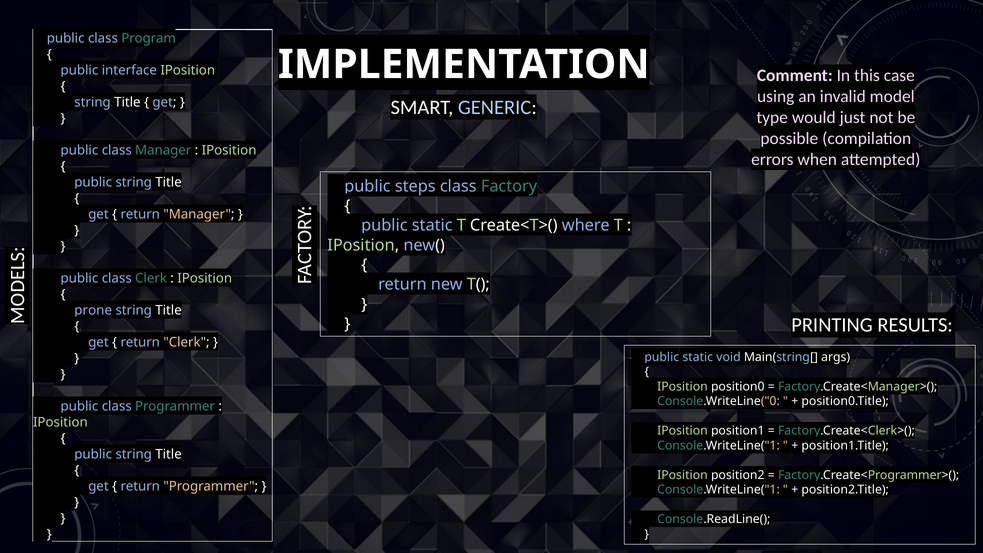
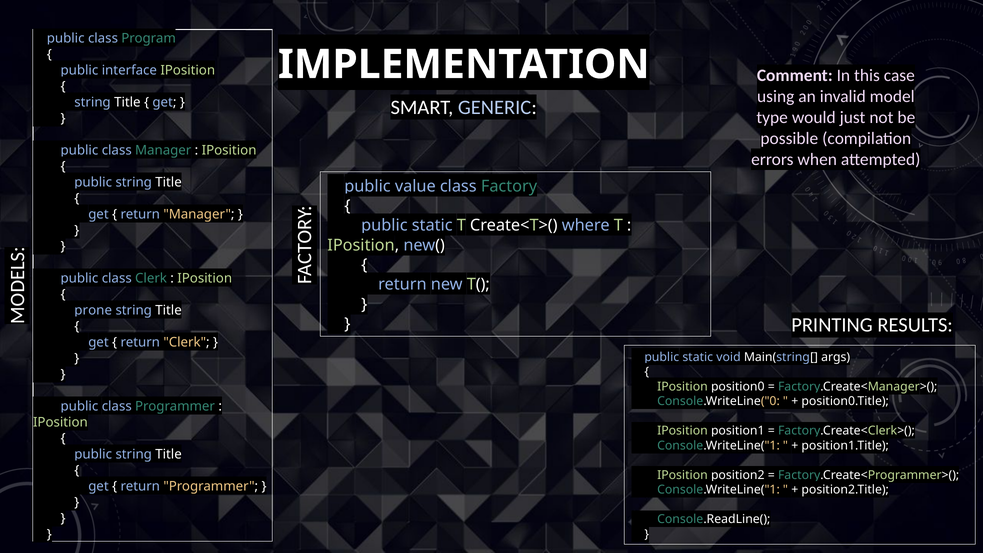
steps: steps -> value
